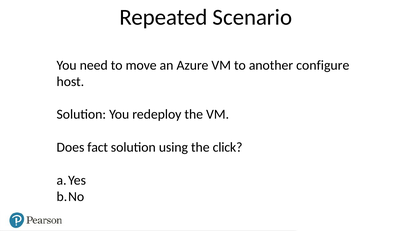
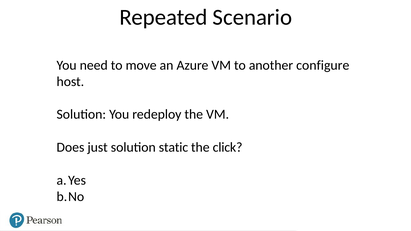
fact: fact -> just
using: using -> static
